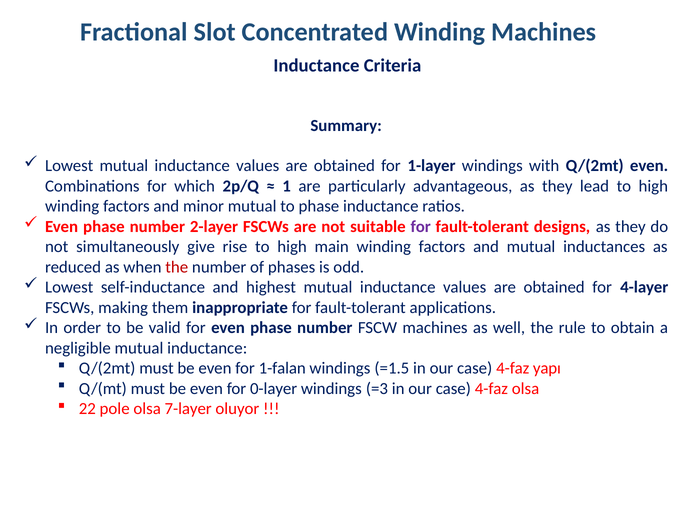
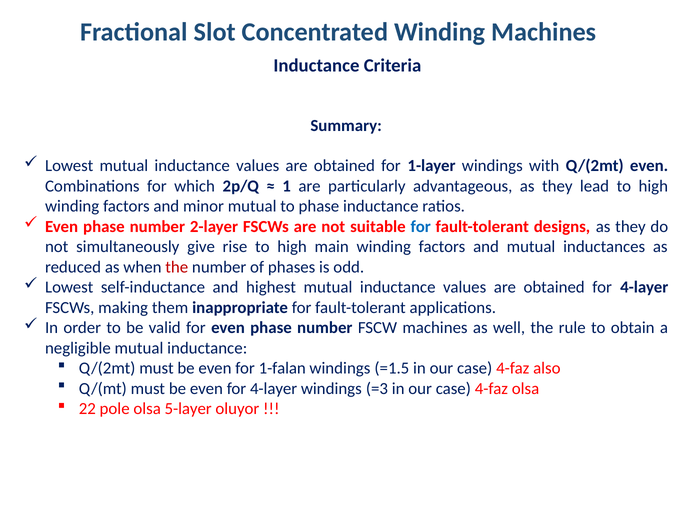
for at (421, 227) colour: purple -> blue
yapı: yapı -> also
even for 0-layer: 0-layer -> 4-layer
7-layer: 7-layer -> 5-layer
